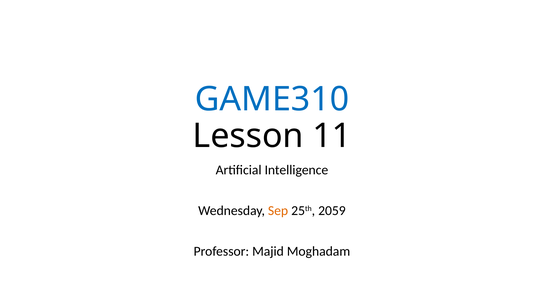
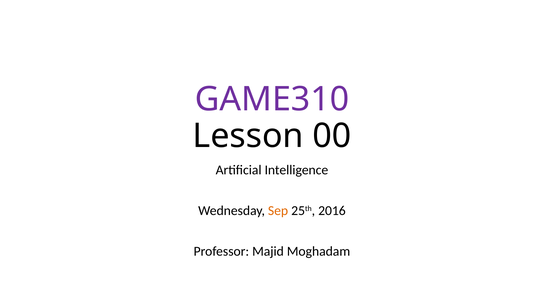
GAME310 colour: blue -> purple
11: 11 -> 00
2059: 2059 -> 2016
